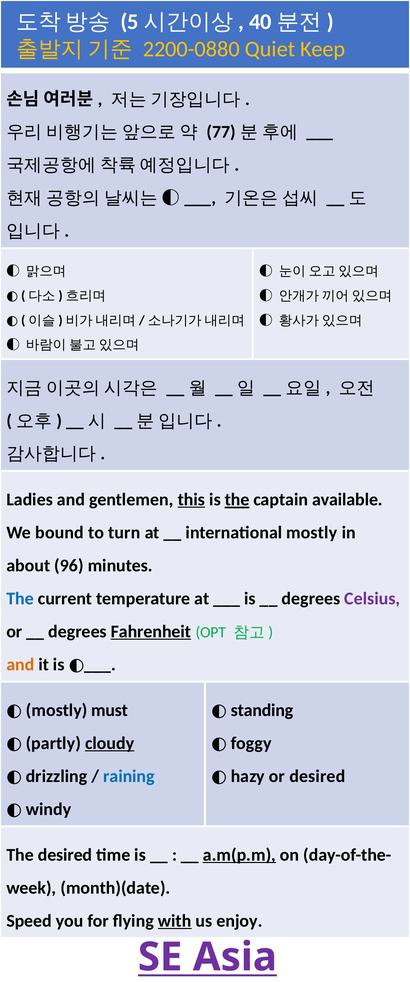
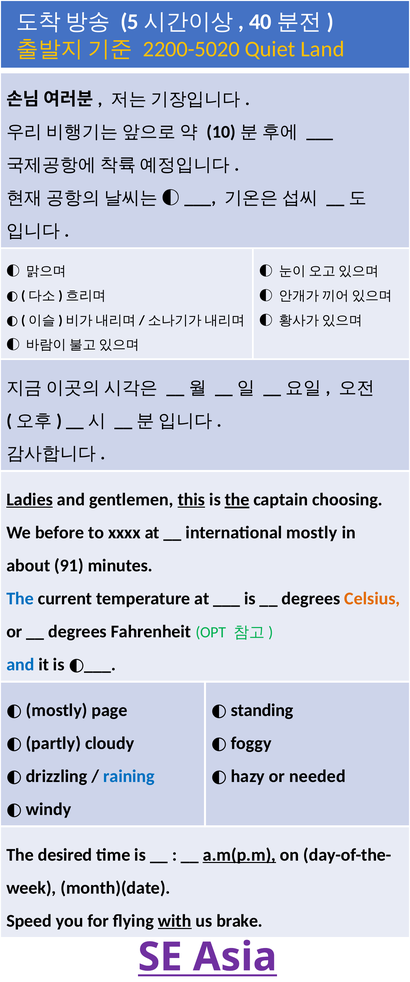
2200-0880: 2200-0880 -> 2200-5020
Keep: Keep -> Land
77: 77 -> 10
Ladies underline: none -> present
available: available -> choosing
bound: bound -> before
turn: turn -> xxxx
96: 96 -> 91
Celsius colour: purple -> orange
Fahrenheit underline: present -> none
and at (20, 664) colour: orange -> blue
must: must -> page
cloudy underline: present -> none
or desired: desired -> needed
enjoy: enjoy -> brake
